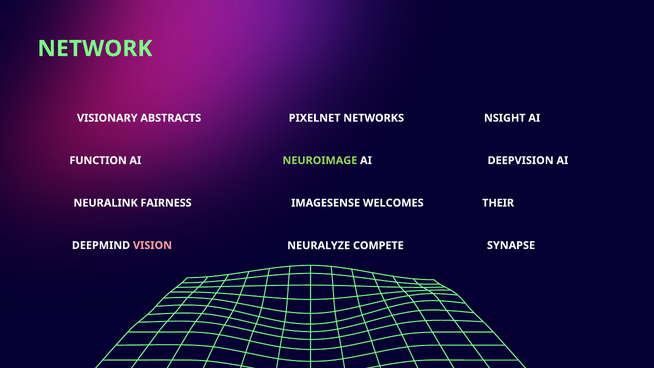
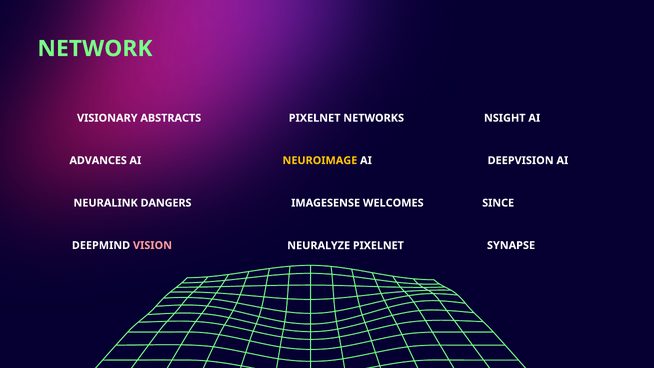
FUNCTION: FUNCTION -> ADVANCES
NEUROIMAGE colour: light green -> yellow
FAIRNESS: FAIRNESS -> DANGERS
THEIR: THEIR -> SINCE
NEURALYZE COMPETE: COMPETE -> PIXELNET
